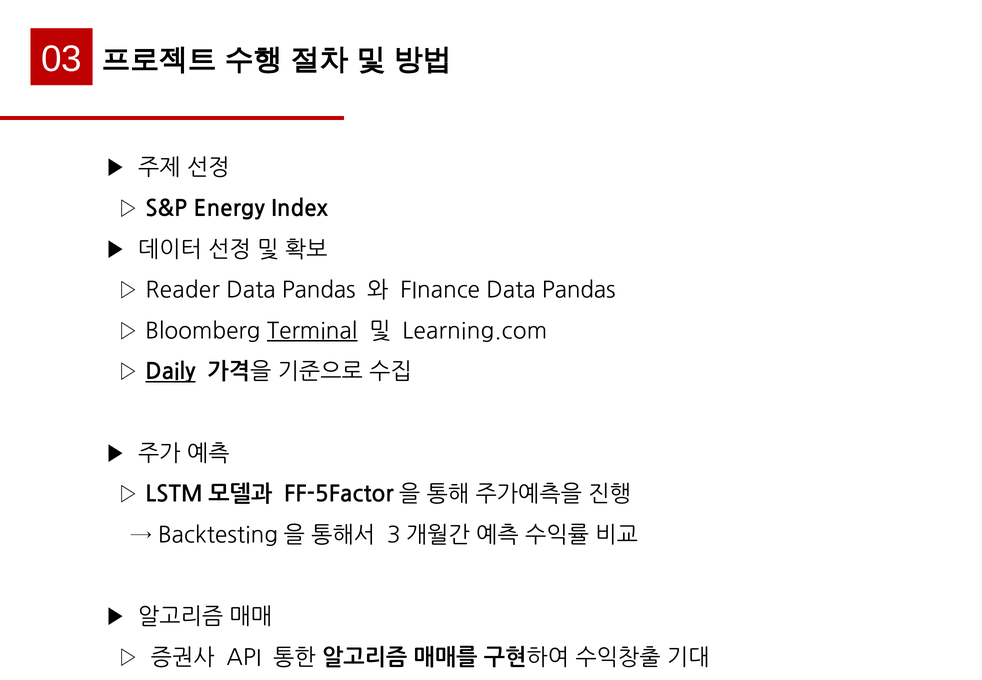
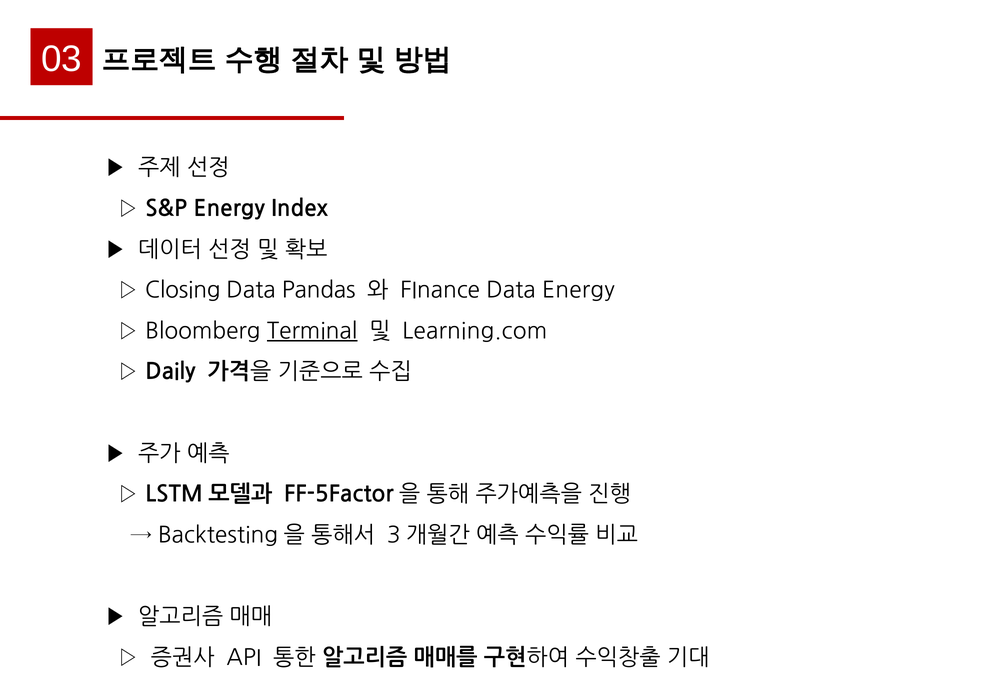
Reader: Reader -> Closing
FInance Data Pandas: Pandas -> Energy
Daily underline: present -> none
